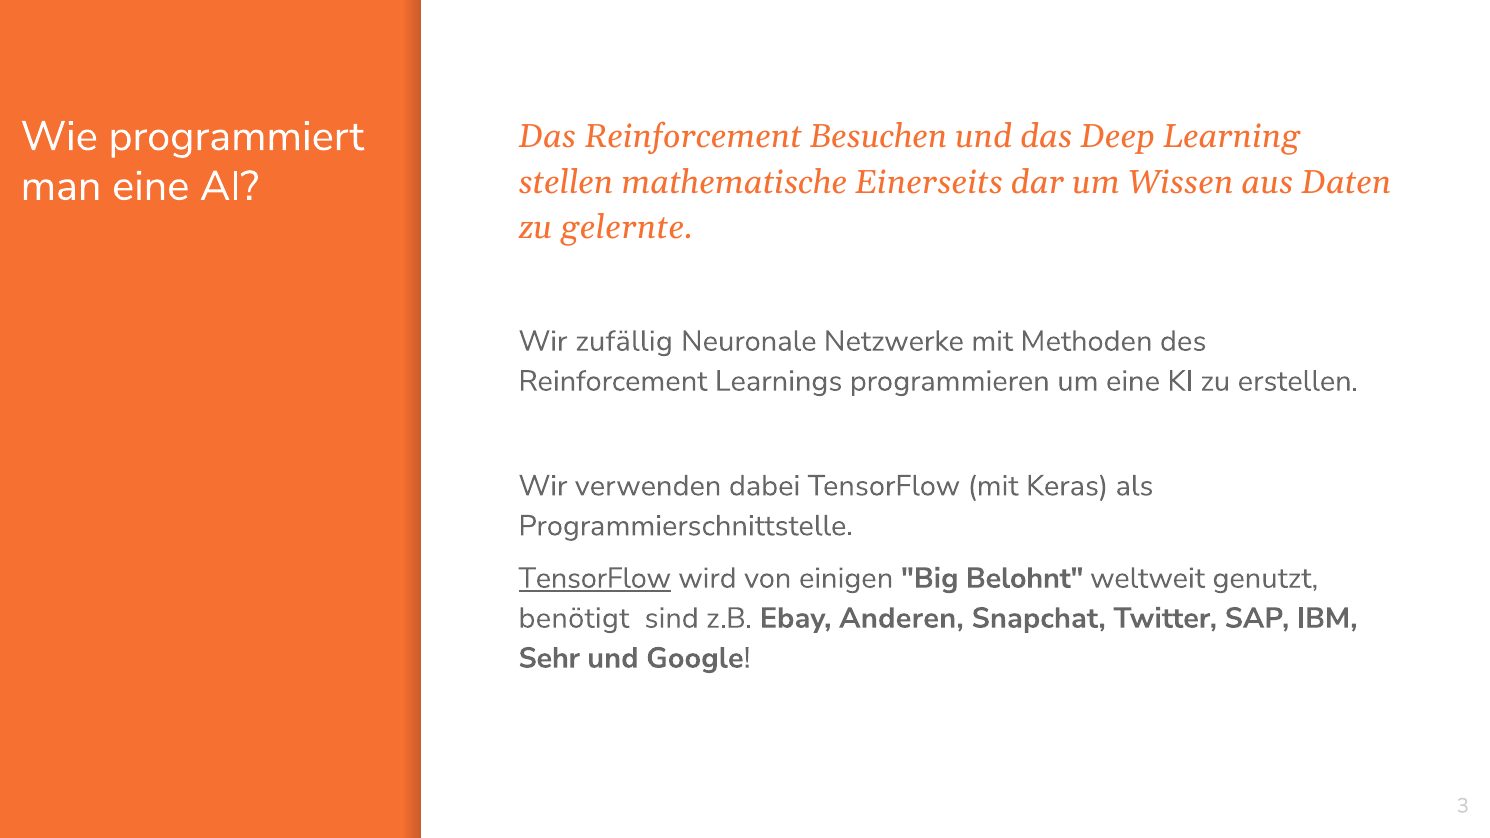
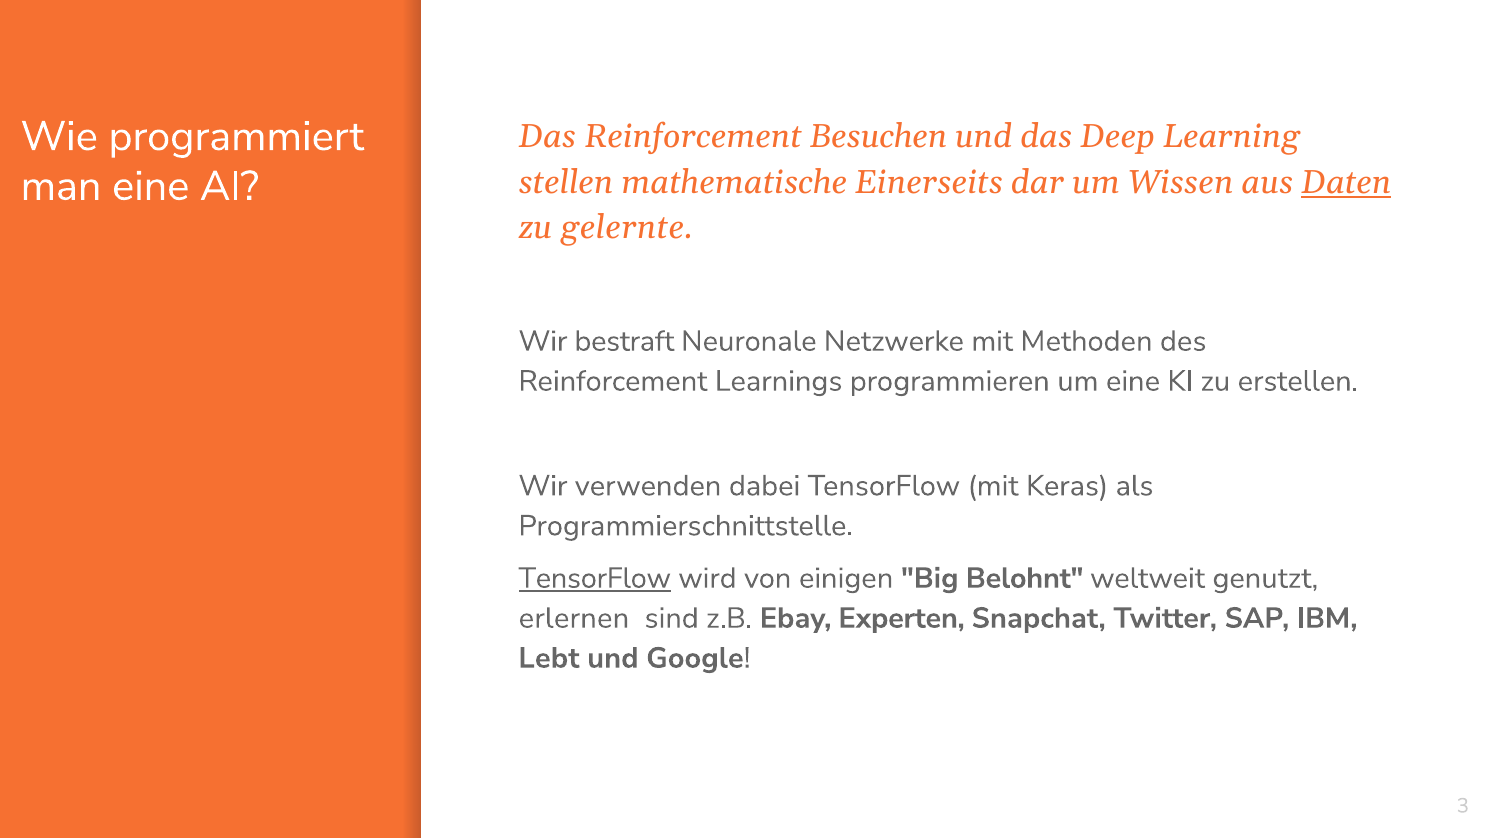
Daten underline: none -> present
zufällig: zufällig -> bestraft
benötigt: benötigt -> erlernen
Anderen: Anderen -> Experten
Sehr: Sehr -> Lebt
